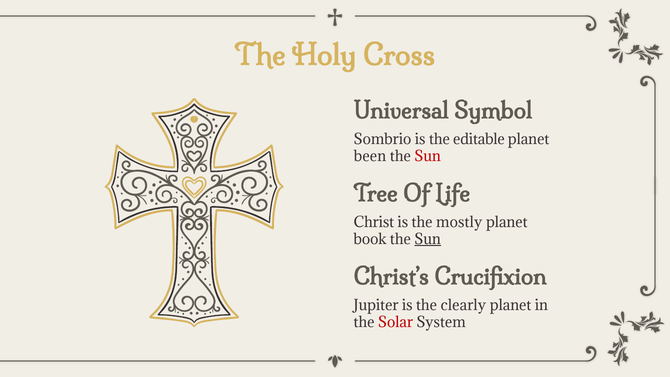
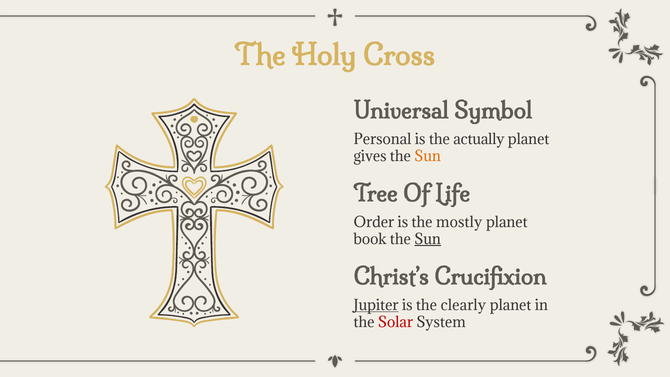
Sombrio: Sombrio -> Personal
editable: editable -> actually
been: been -> gives
Sun at (428, 157) colour: red -> orange
Christ: Christ -> Order
Jupiter underline: none -> present
